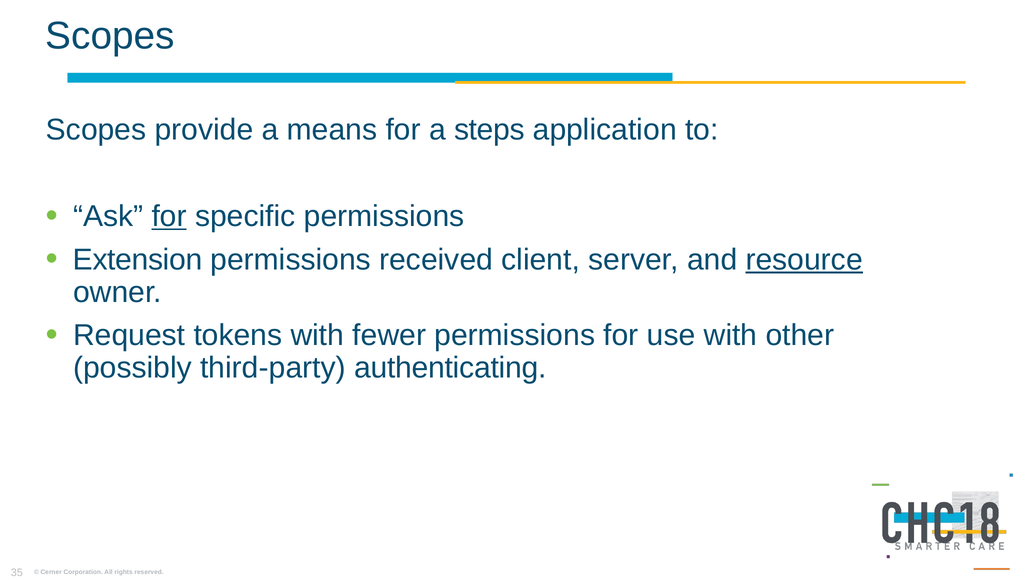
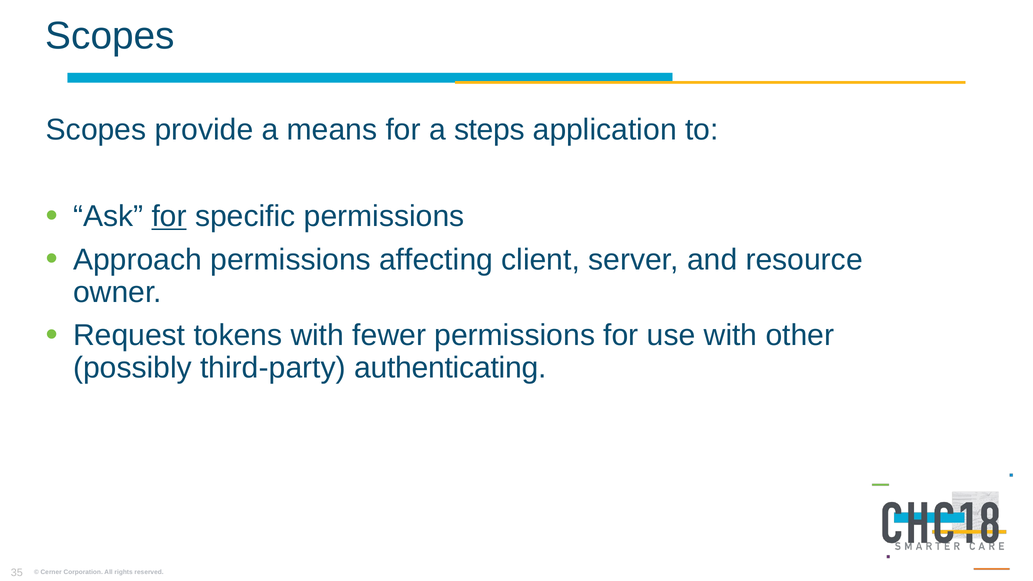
Extension: Extension -> Approach
received: received -> affecting
resource underline: present -> none
